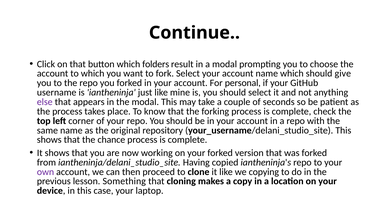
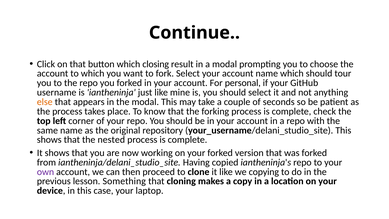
folders: folders -> closing
give: give -> tour
else colour: purple -> orange
chance: chance -> nested
